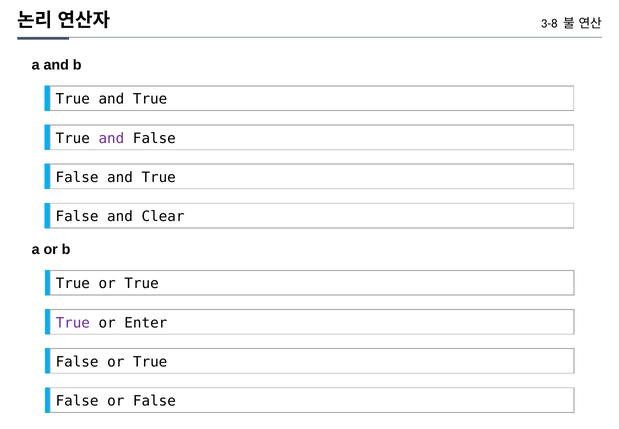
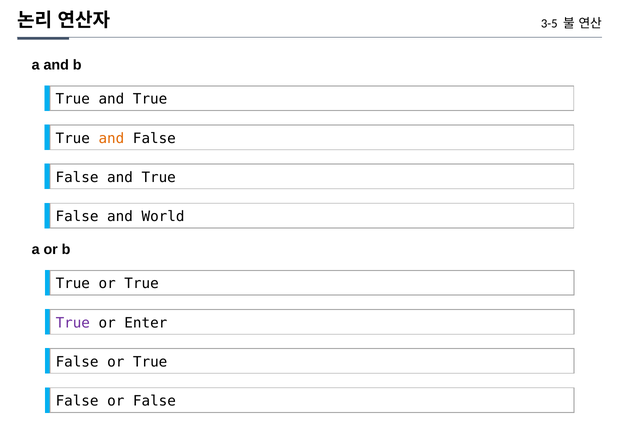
3-8: 3-8 -> 3-5
and at (111, 138) colour: purple -> orange
Clear: Clear -> World
